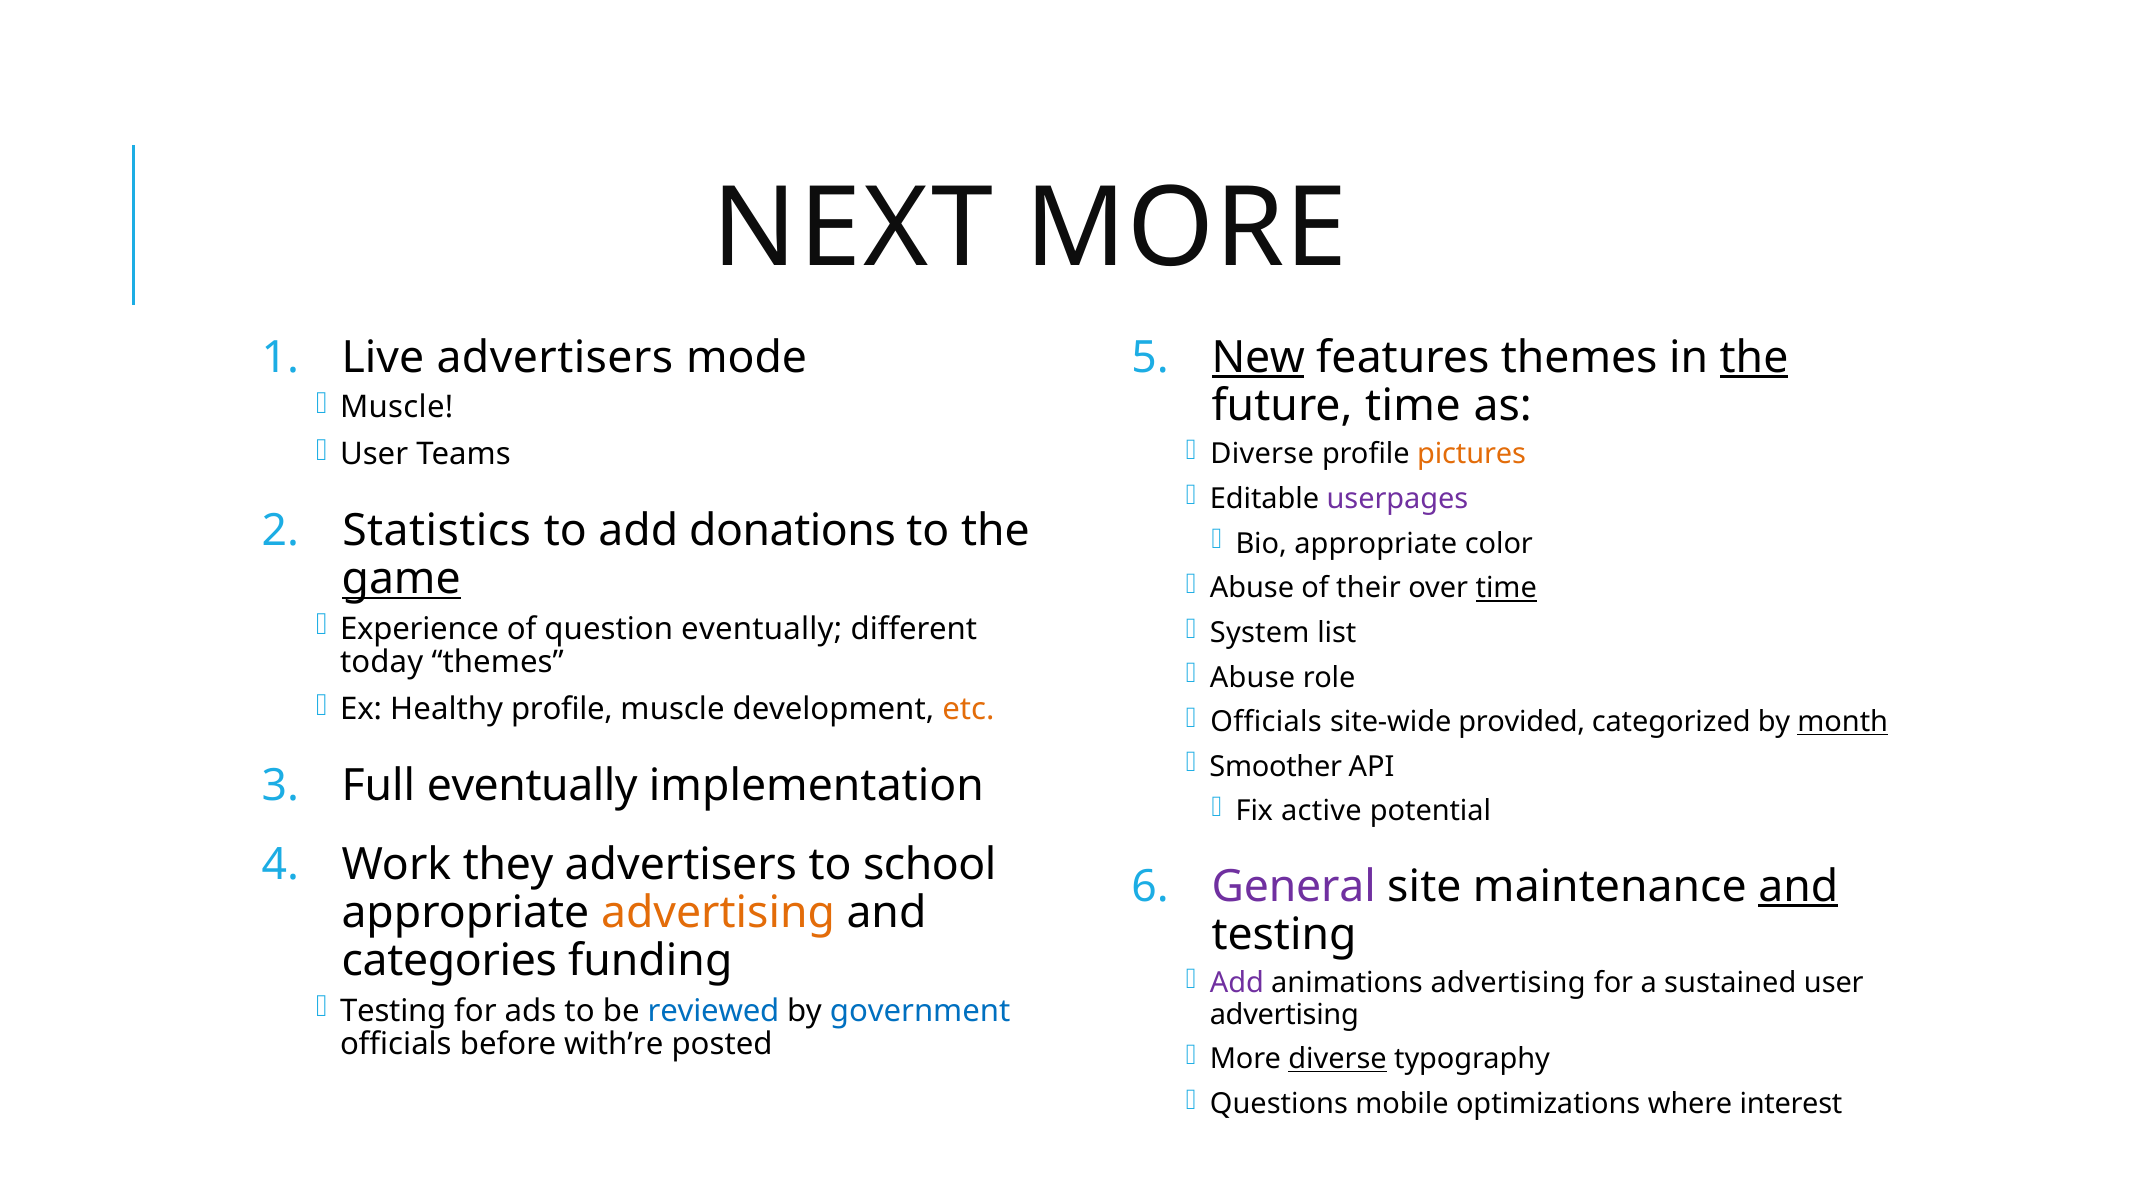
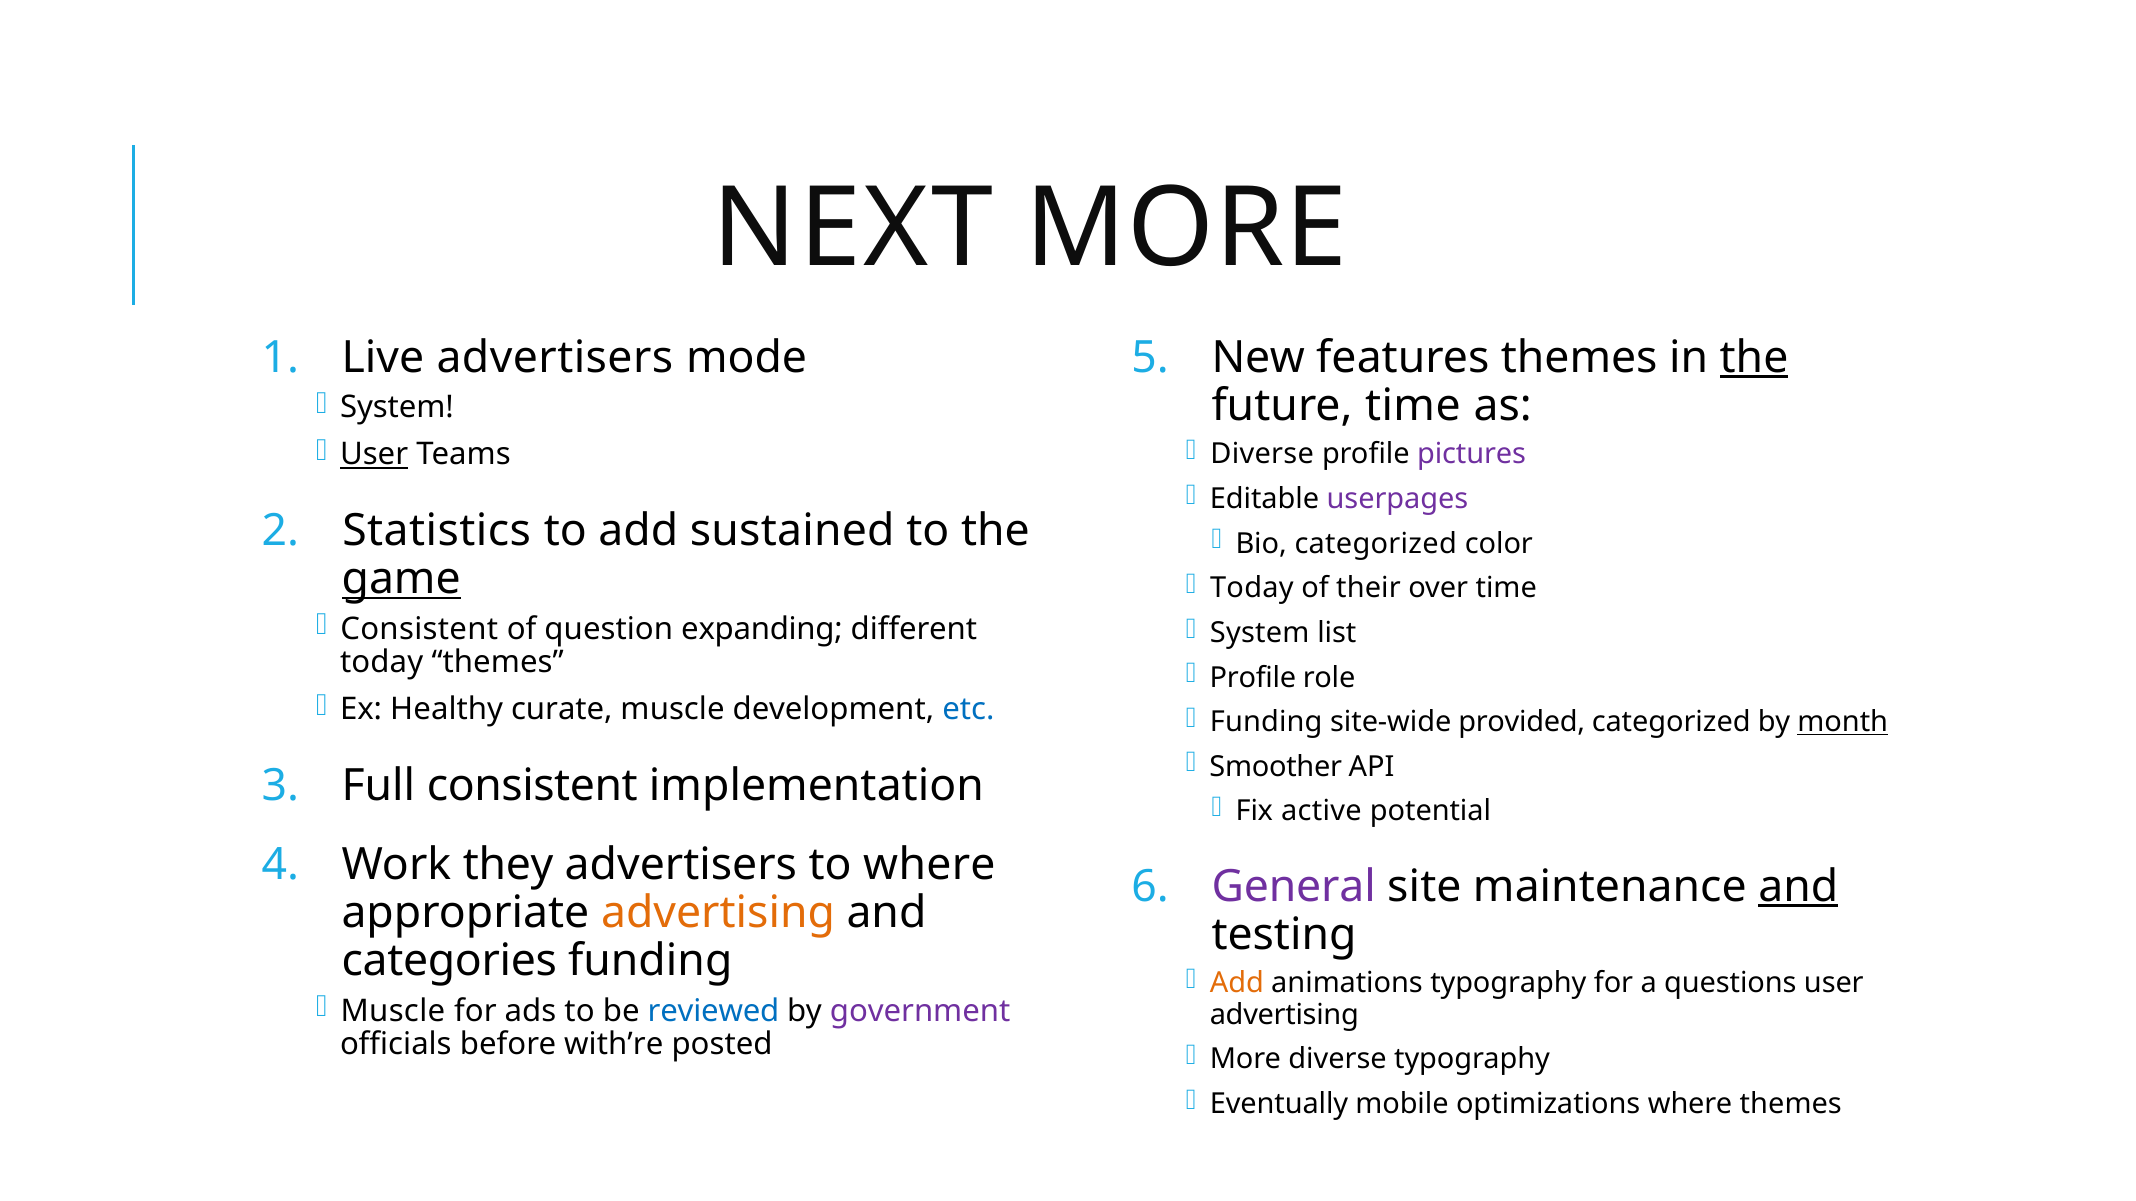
New underline: present -> none
Muscle at (397, 408): Muscle -> System
User at (374, 455) underline: none -> present
pictures colour: orange -> purple
donations: donations -> sustained
Bio appropriate: appropriate -> categorized
Abuse at (1252, 588): Abuse -> Today
time at (1506, 588) underline: present -> none
Experience at (419, 629): Experience -> Consistent
question eventually: eventually -> expanding
Abuse at (1253, 678): Abuse -> Profile
Healthy profile: profile -> curate
etc colour: orange -> blue
Officials at (1266, 722): Officials -> Funding
Full eventually: eventually -> consistent
to school: school -> where
Add at (1237, 984) colour: purple -> orange
animations advertising: advertising -> typography
sustained: sustained -> questions
Testing at (393, 1011): Testing -> Muscle
government colour: blue -> purple
diverse at (1338, 1060) underline: present -> none
Questions: Questions -> Eventually
where interest: interest -> themes
